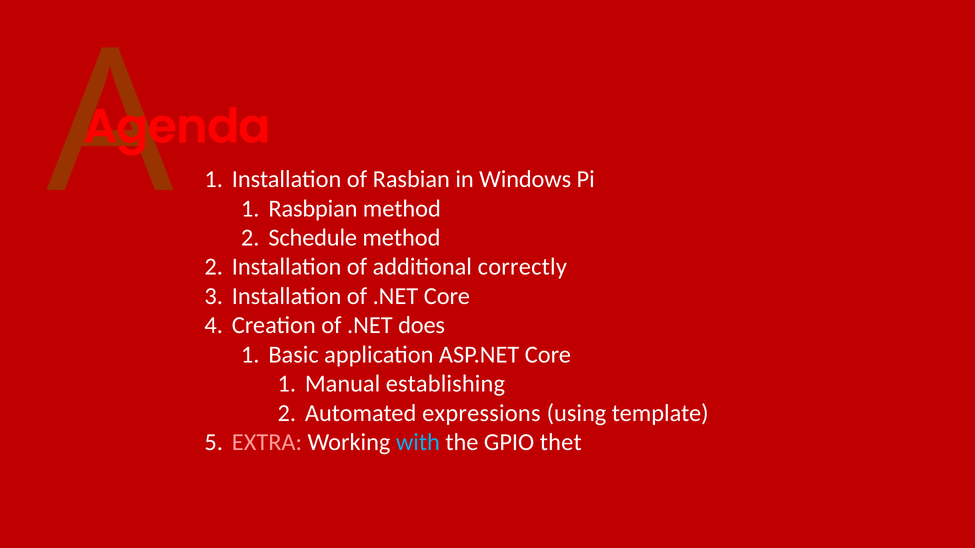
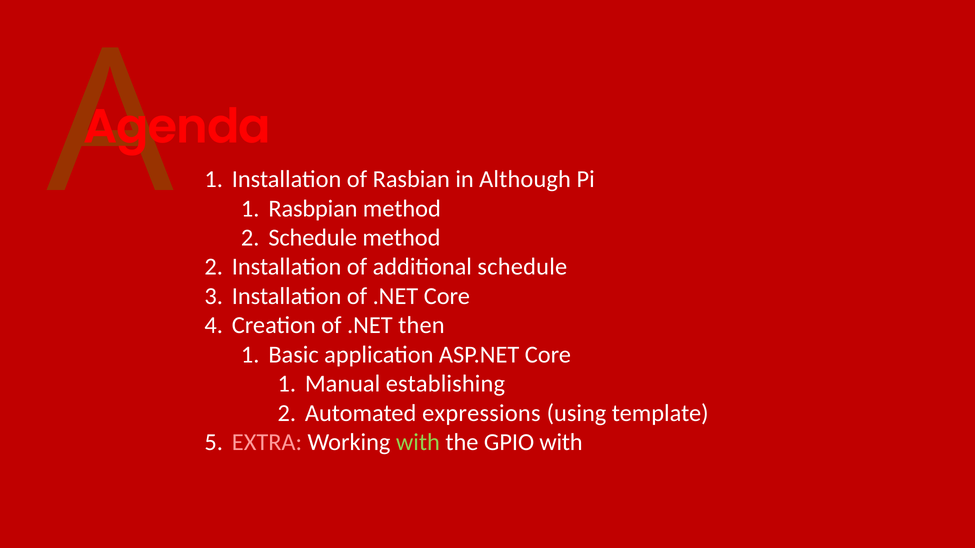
Windows: Windows -> Although
additional correctly: correctly -> schedule
does: does -> then
with at (418, 443) colour: light blue -> light green
GPIO thet: thet -> with
